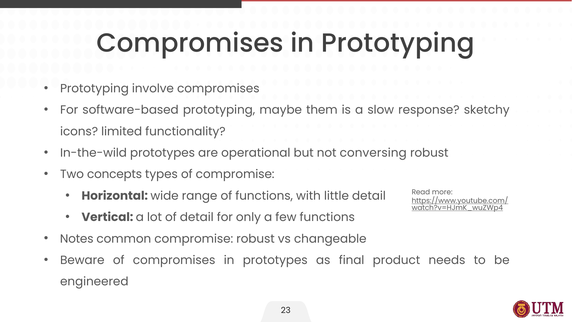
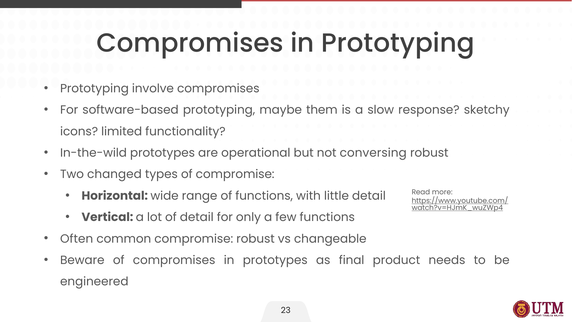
concepts: concepts -> changed
Notes: Notes -> Often
